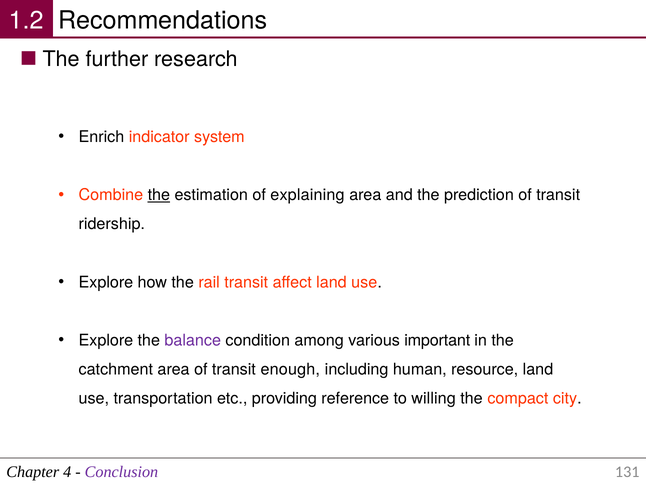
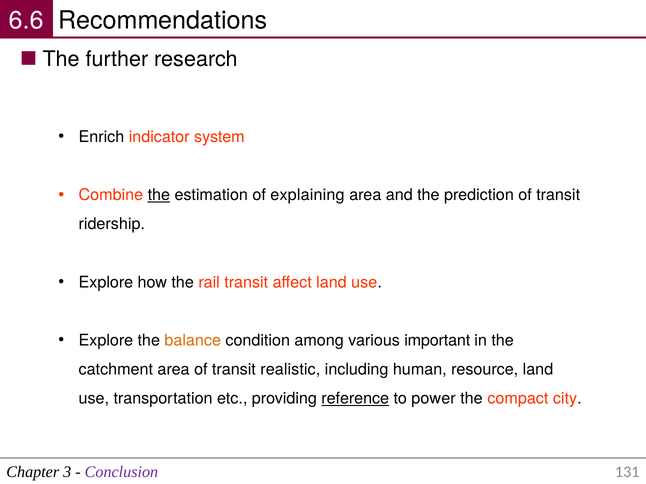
1.2: 1.2 -> 6.6
balance colour: purple -> orange
enough: enough -> realistic
reference underline: none -> present
willing: willing -> power
4: 4 -> 3
